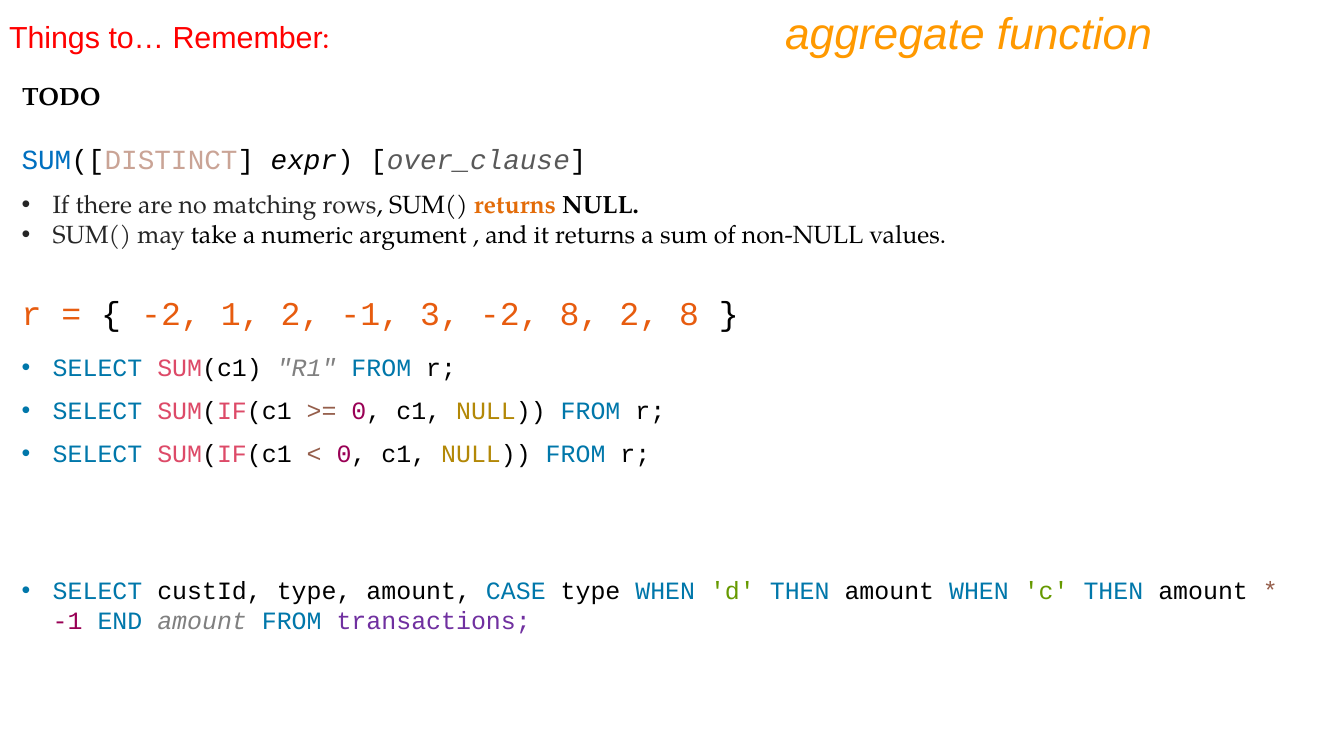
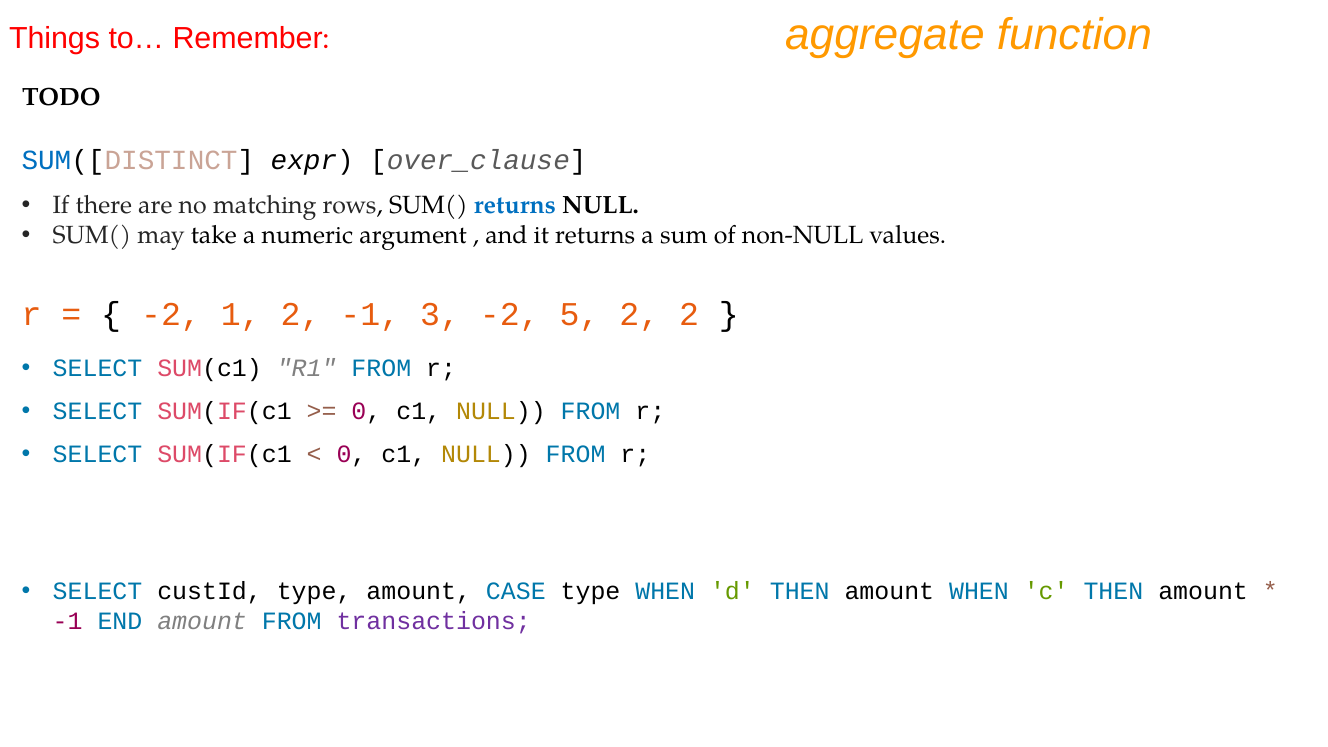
returns at (515, 205) colour: orange -> blue
-2 8: 8 -> 5
2 8: 8 -> 2
